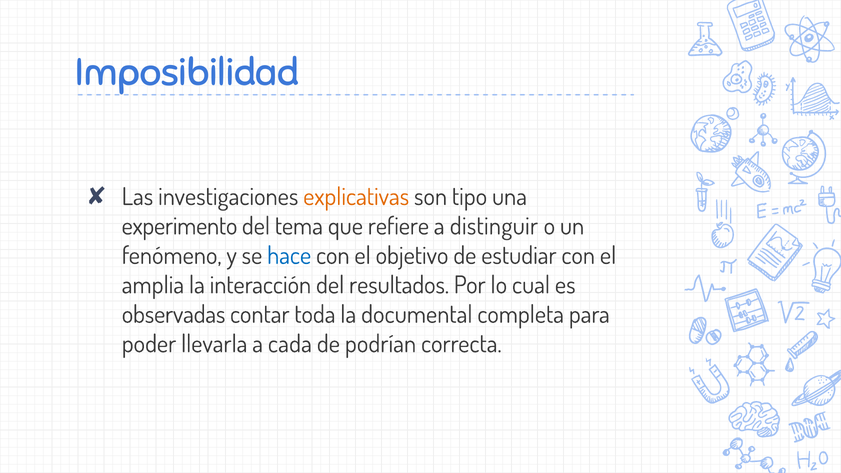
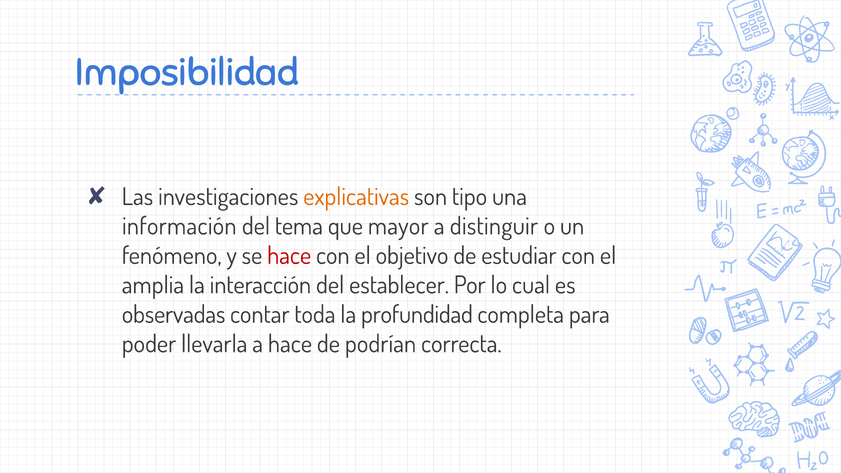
experimento: experimento -> información
refiere: refiere -> mayor
hace at (289, 256) colour: blue -> red
resultados: resultados -> establecer
documental: documental -> profundidad
a cada: cada -> hace
